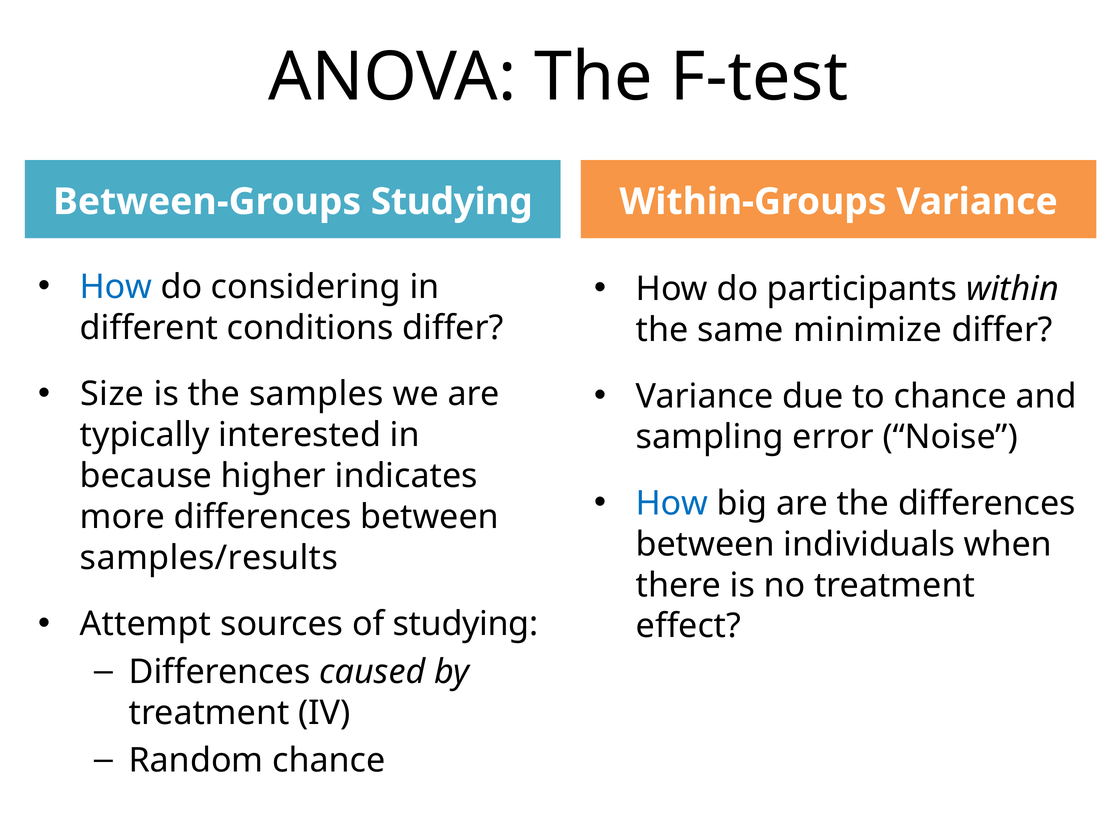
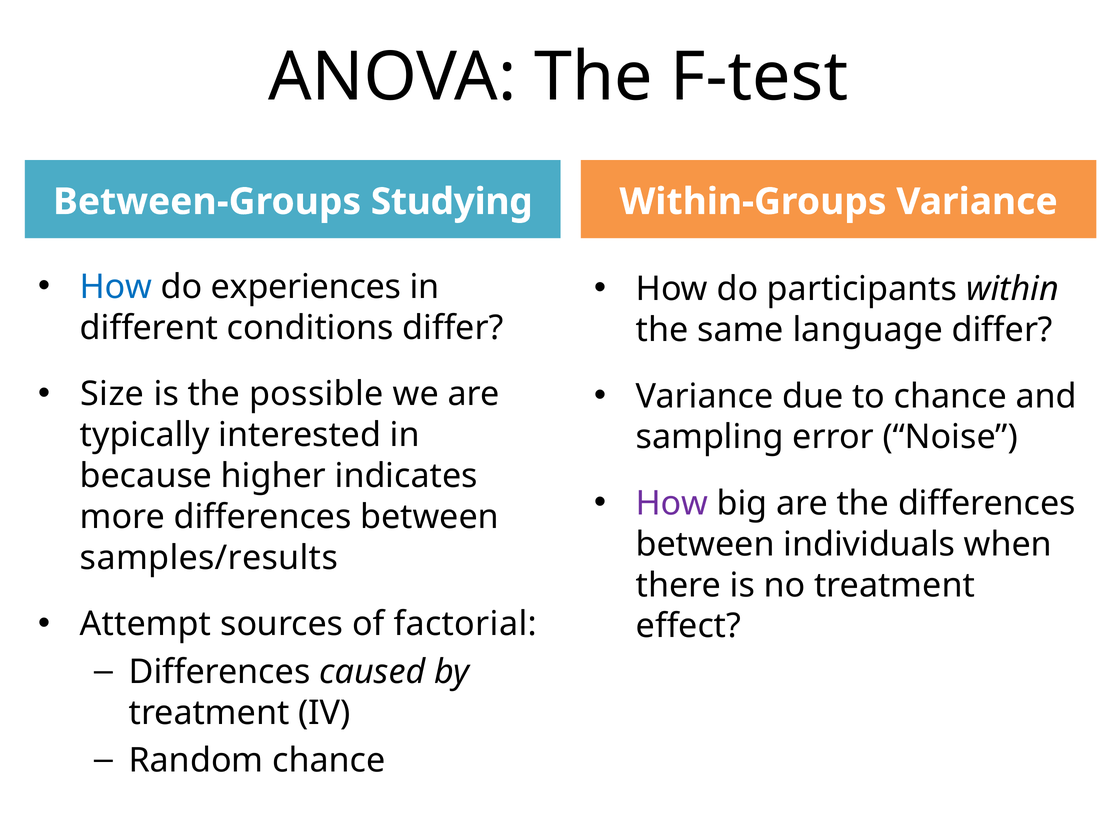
considering: considering -> experiences
minimize: minimize -> language
samples: samples -> possible
How at (672, 503) colour: blue -> purple
of studying: studying -> factorial
